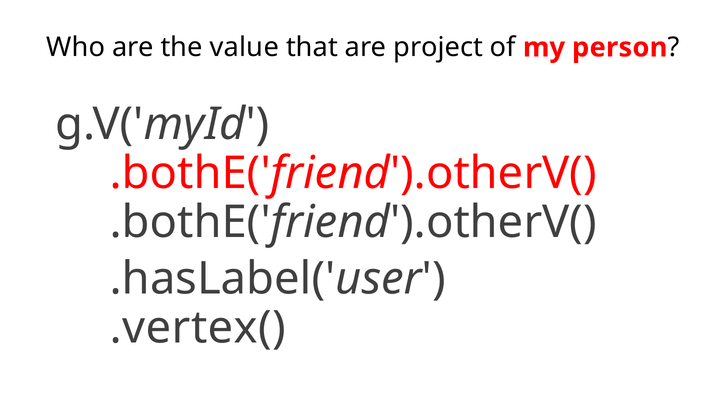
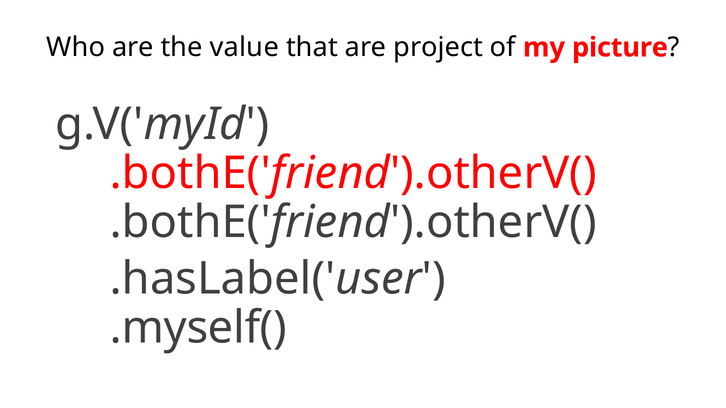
person: person -> picture
.vertex(: .vertex( -> .myself(
